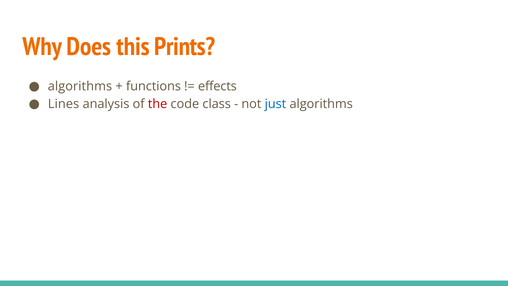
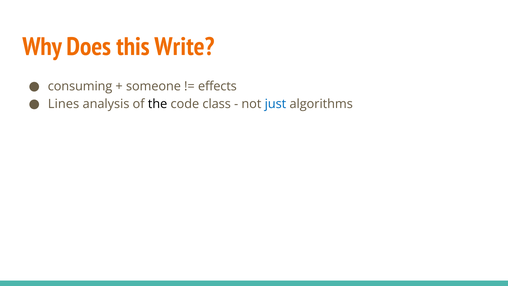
Prints: Prints -> Write
algorithms at (80, 86): algorithms -> consuming
functions: functions -> someone
the colour: red -> black
